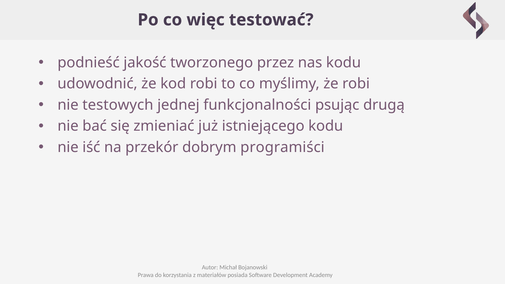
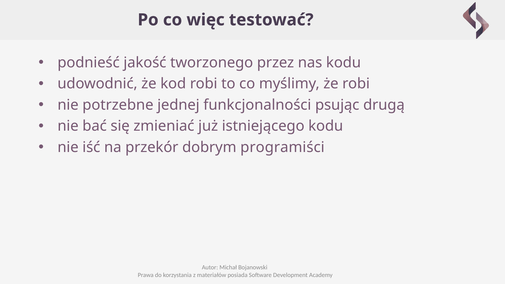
testowych: testowych -> potrzebne
